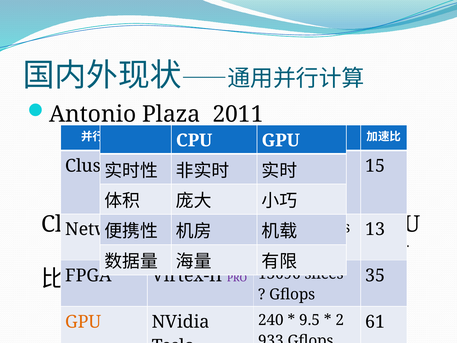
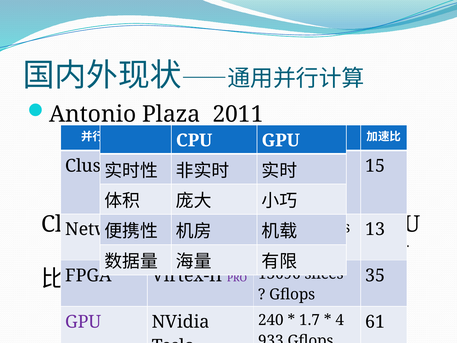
9.5: 9.5 -> 1.7
2 at (340, 320): 2 -> 4
GPU at (83, 322) colour: orange -> purple
